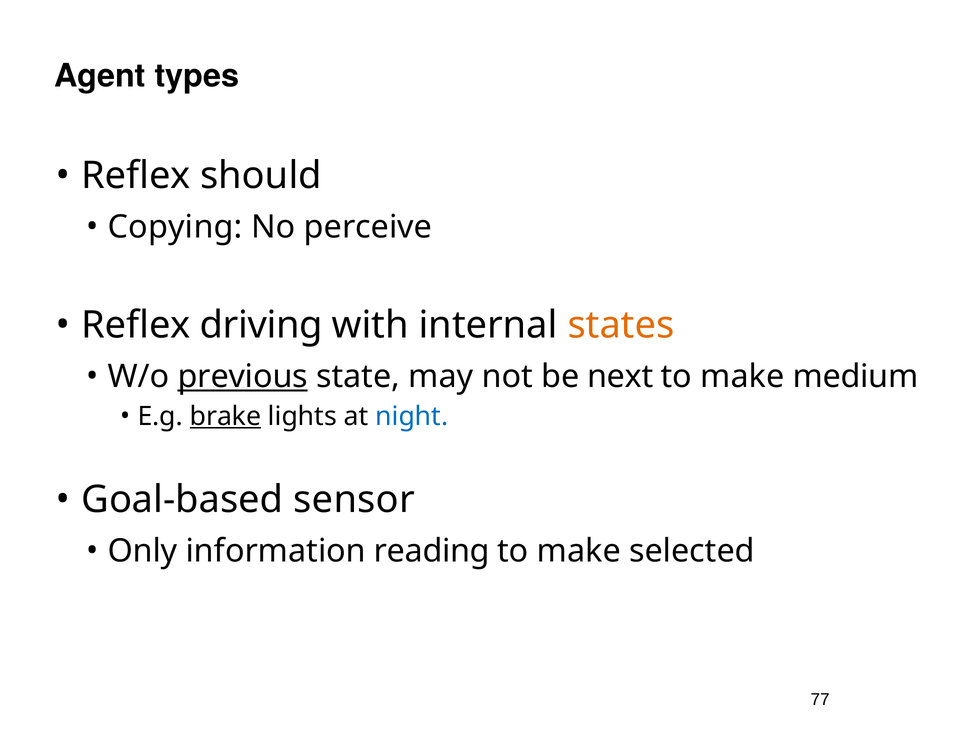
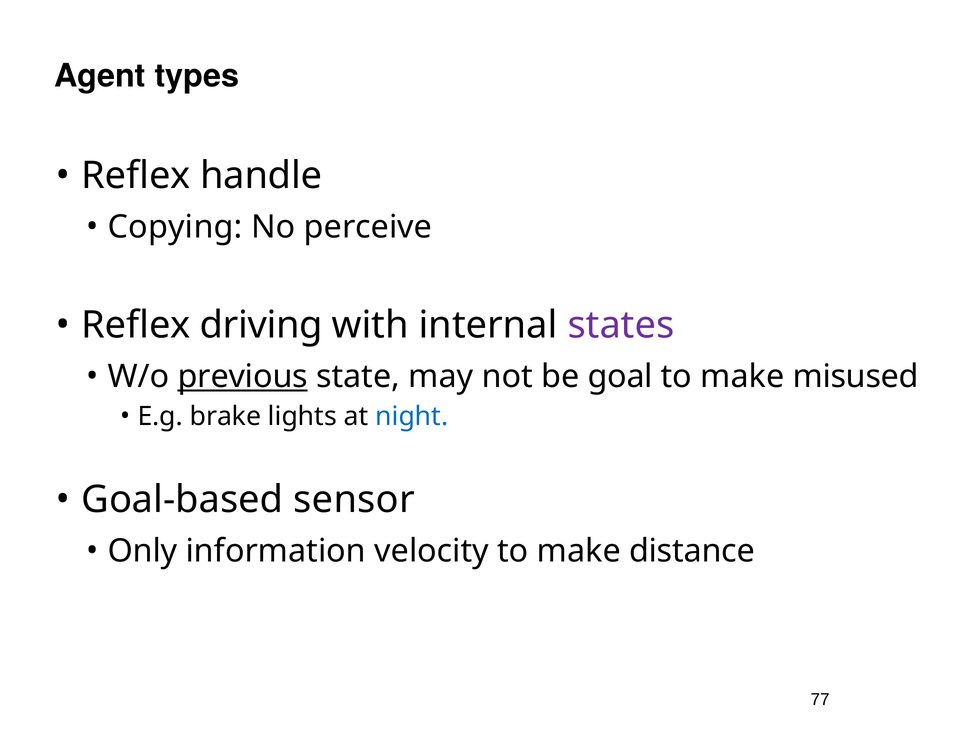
should: should -> handle
states colour: orange -> purple
next: next -> goal
medium: medium -> misused
brake underline: present -> none
reading: reading -> velocity
selected: selected -> distance
